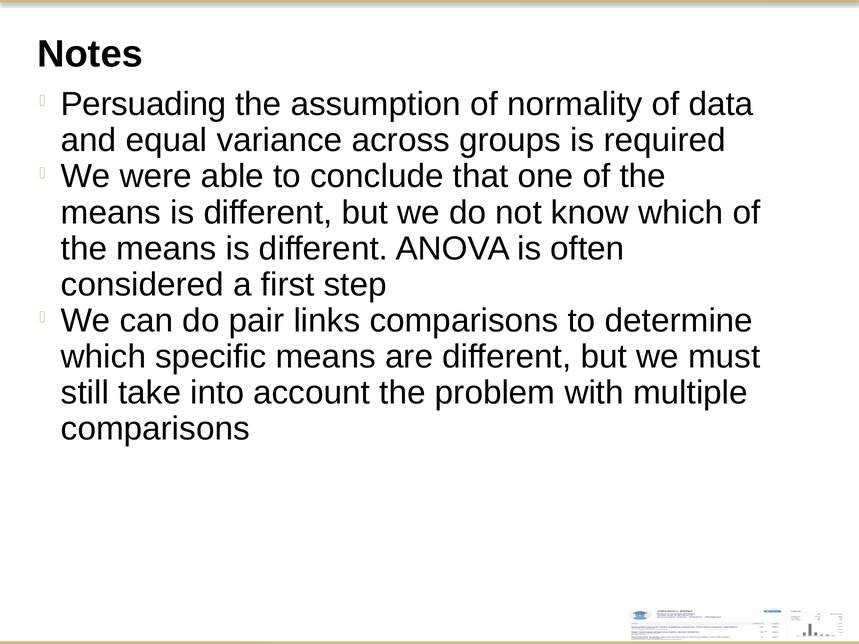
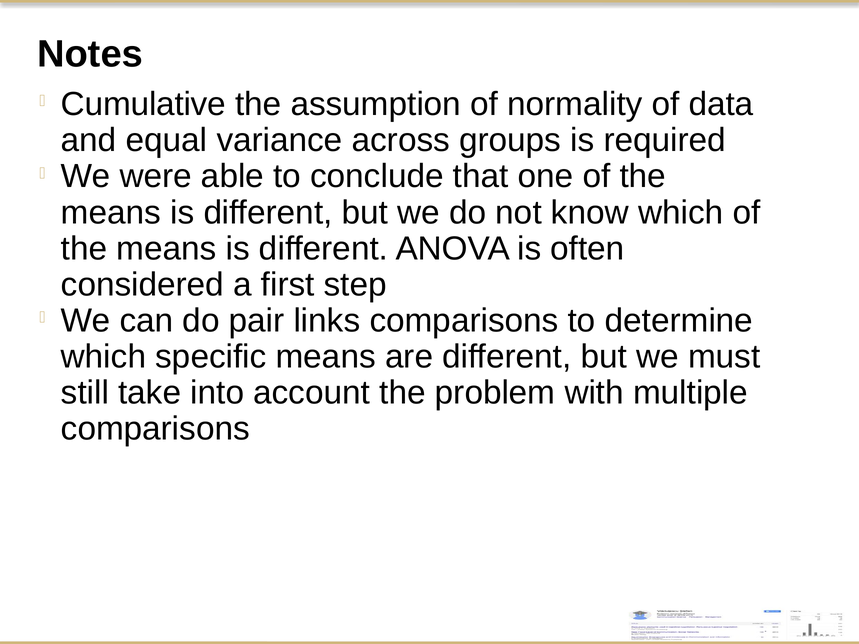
Persuading: Persuading -> Cumulative
